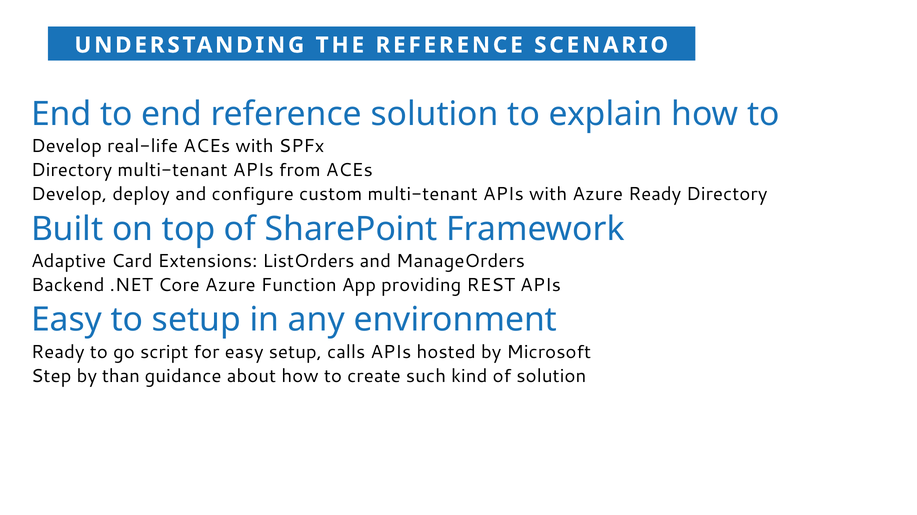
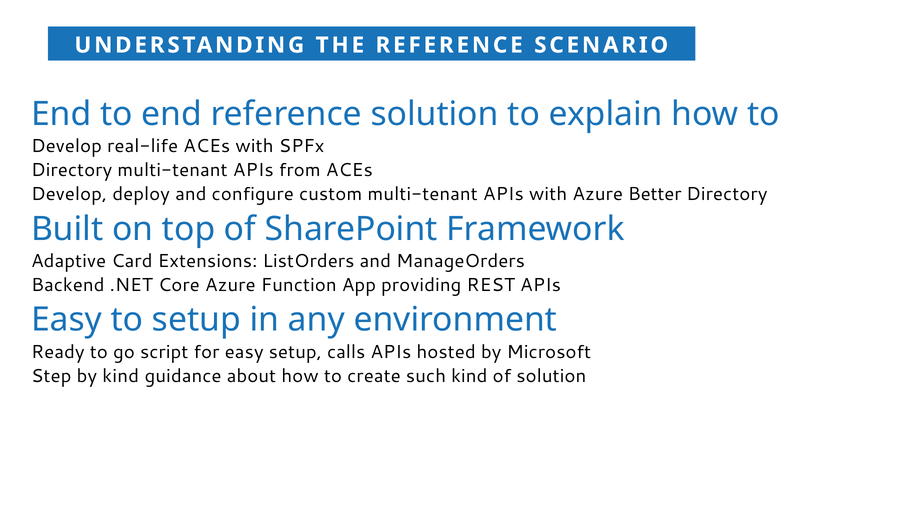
Azure Ready: Ready -> Better
by than: than -> kind
